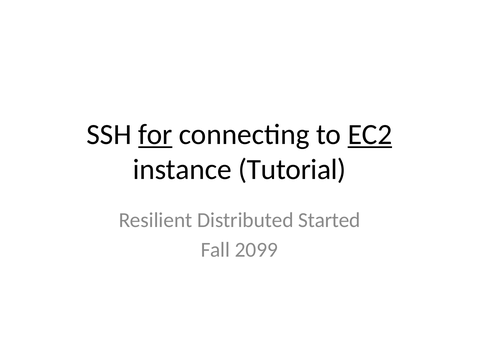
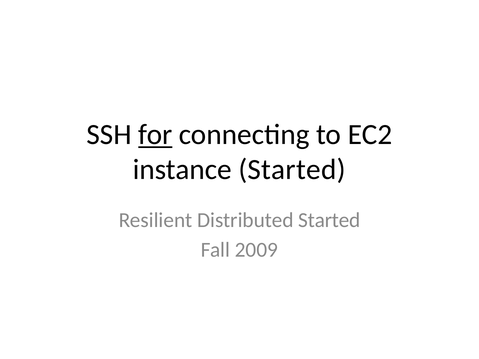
EC2 underline: present -> none
instance Tutorial: Tutorial -> Started
2099: 2099 -> 2009
